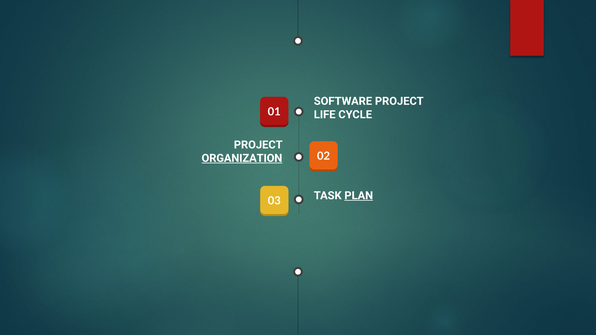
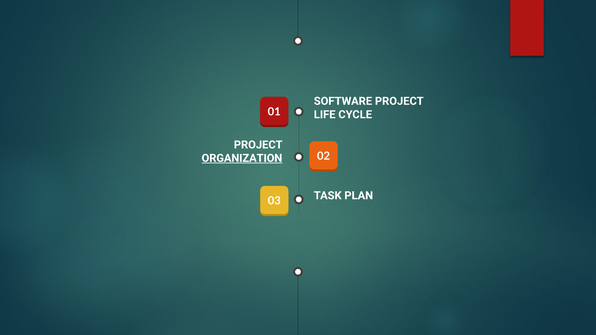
PLAN underline: present -> none
